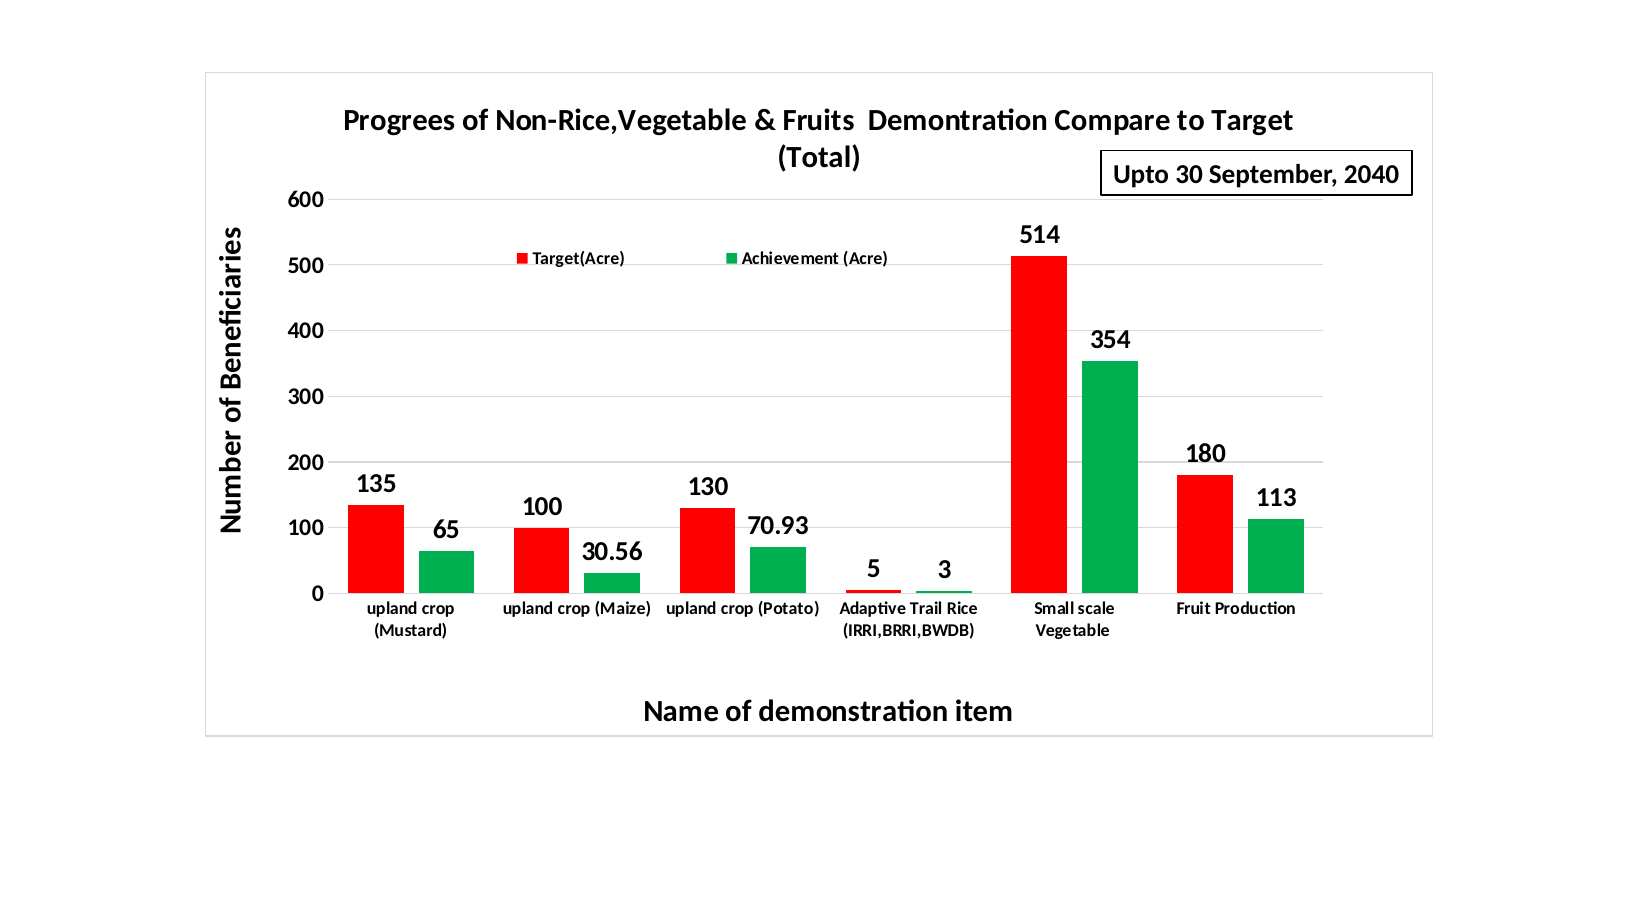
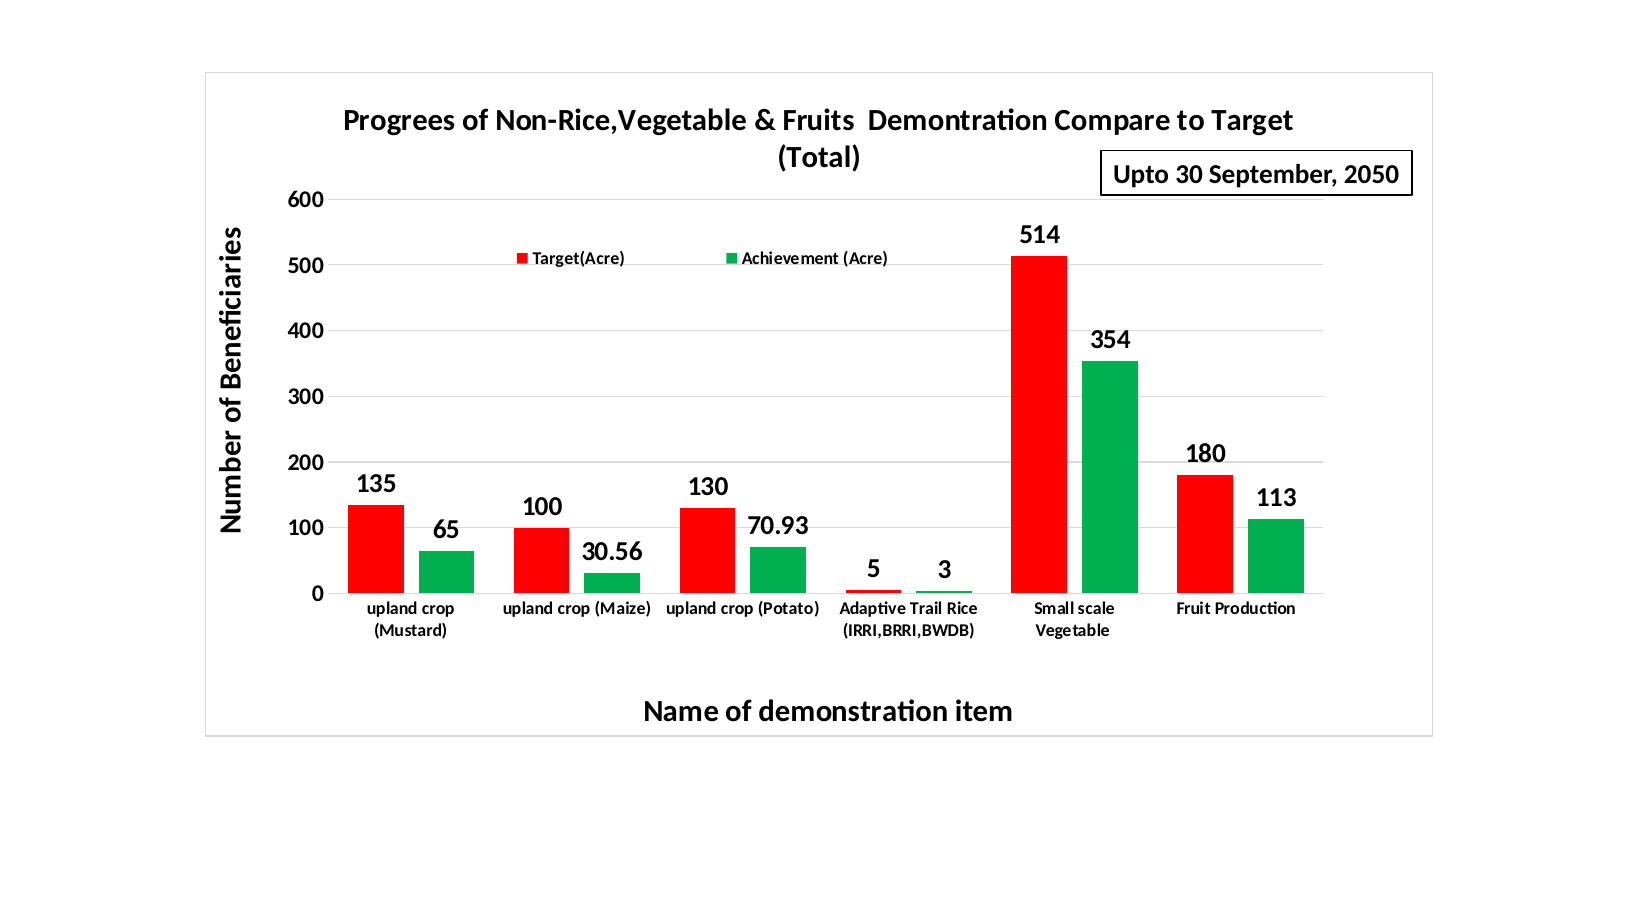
2040: 2040 -> 2050
